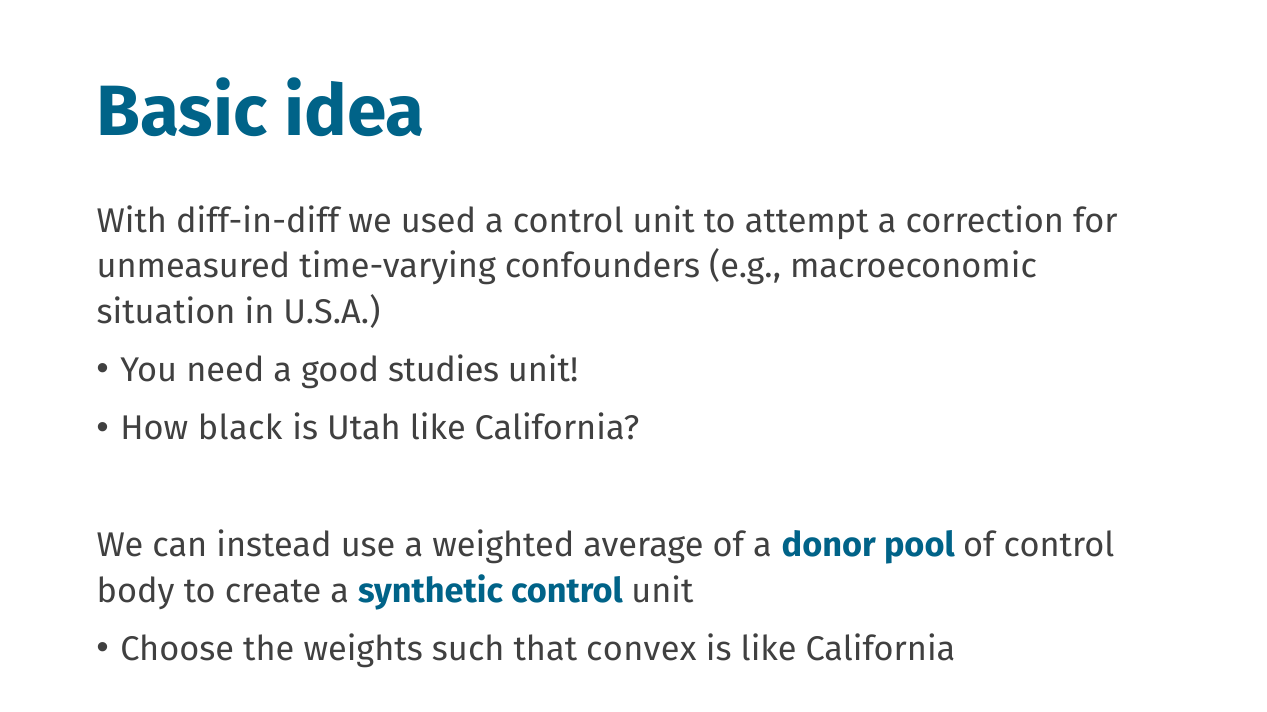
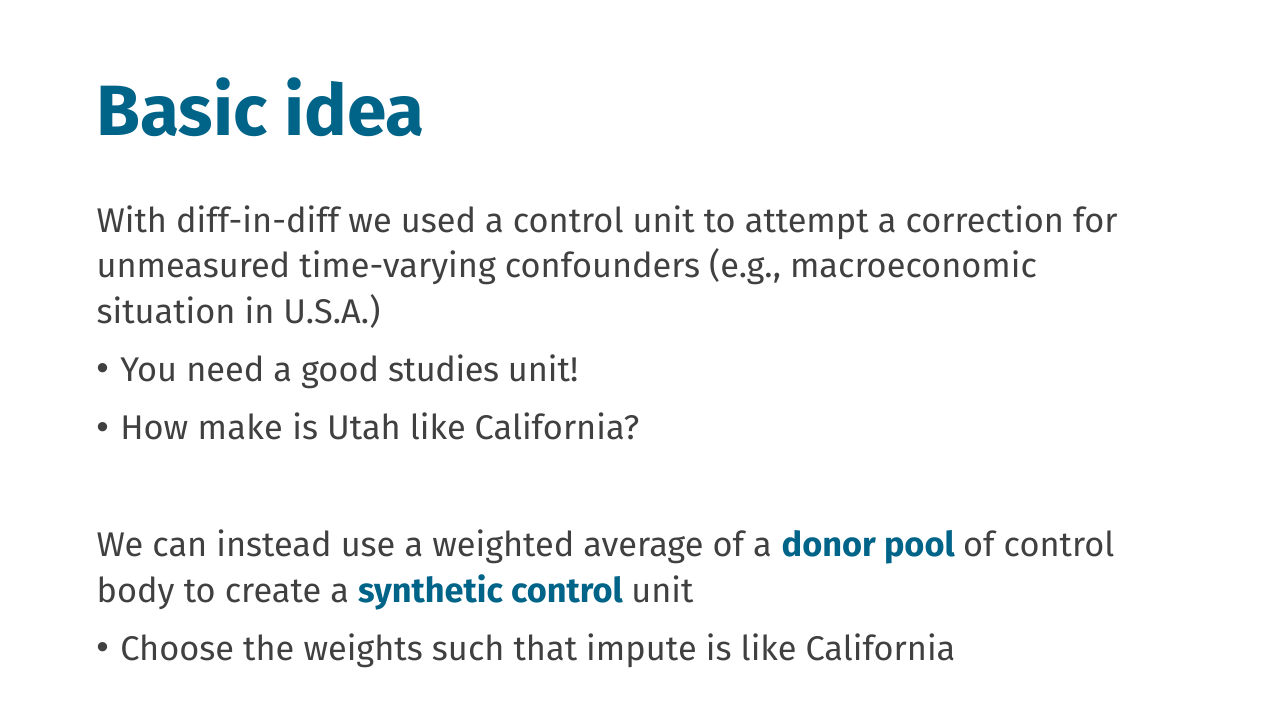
black: black -> make
convex: convex -> impute
